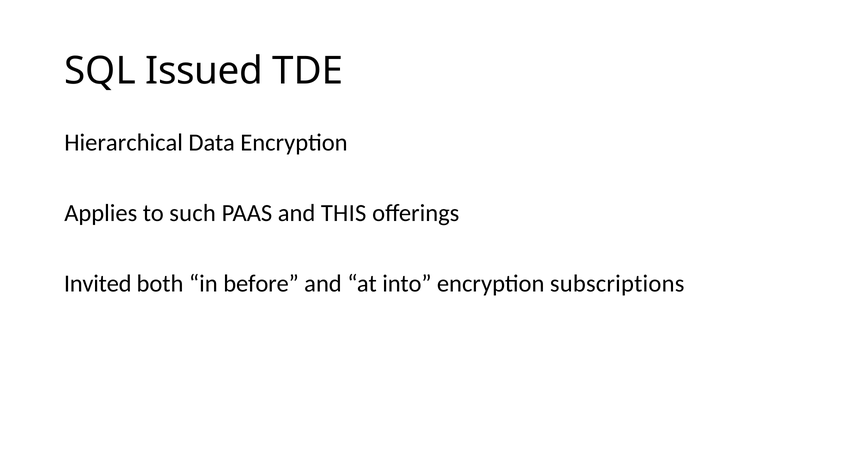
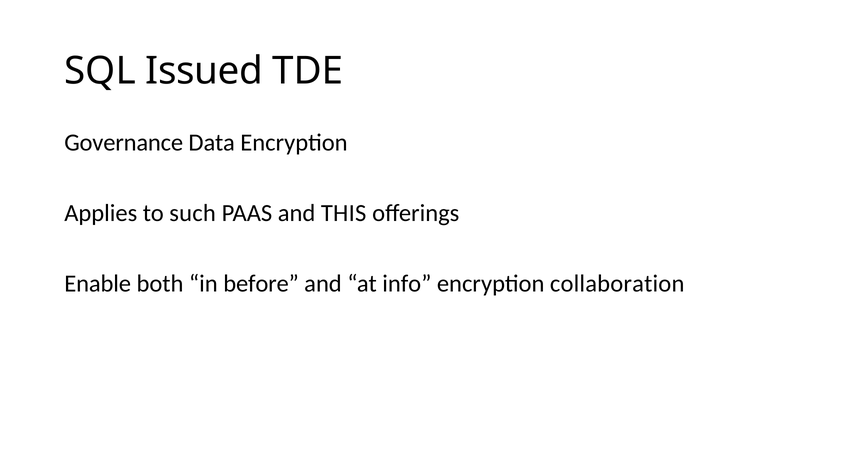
Hierarchical: Hierarchical -> Governance
Invited: Invited -> Enable
into: into -> info
subscriptions: subscriptions -> collaboration
